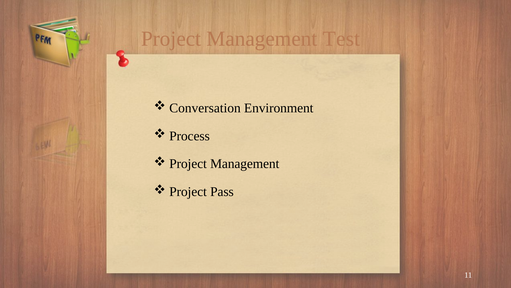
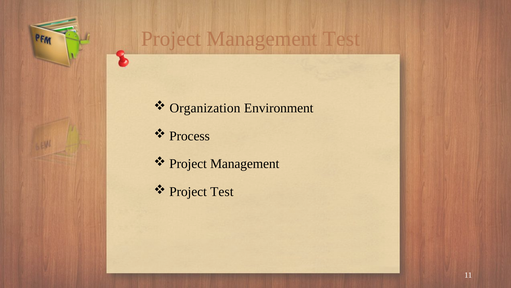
Conversation: Conversation -> Organization
Project Pass: Pass -> Test
